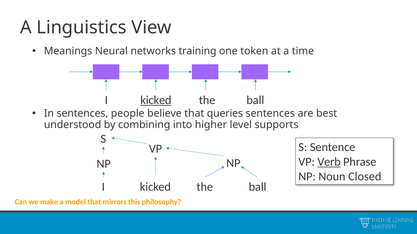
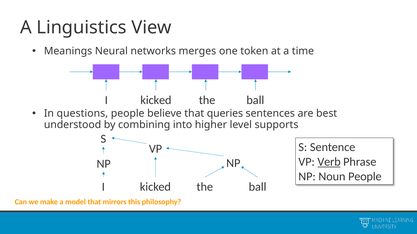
training: training -> merges
kicked at (156, 100) underline: present -> none
In sentences: sentences -> questions
Noun Closed: Closed -> People
